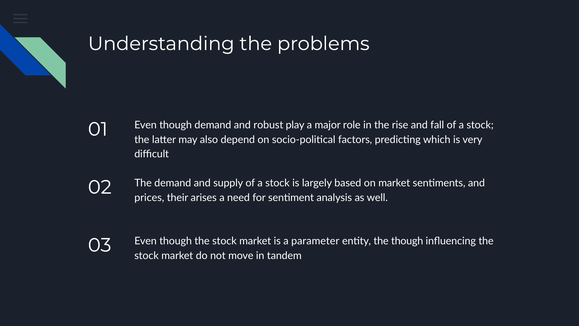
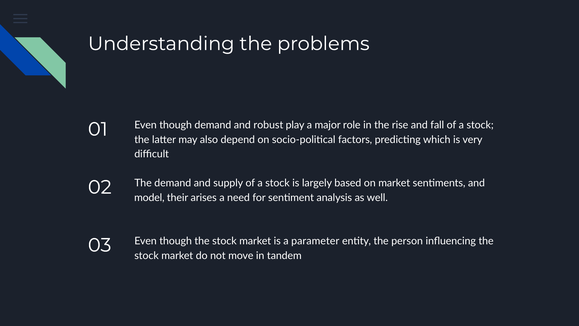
prices: prices -> model
the though: though -> person
